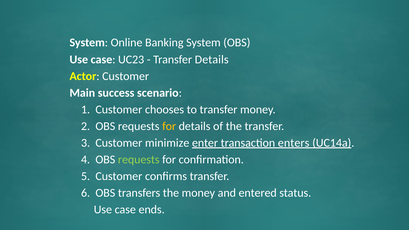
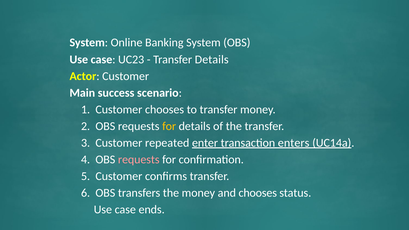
minimize: minimize -> repeated
requests at (139, 159) colour: light green -> pink
and entered: entered -> chooses
